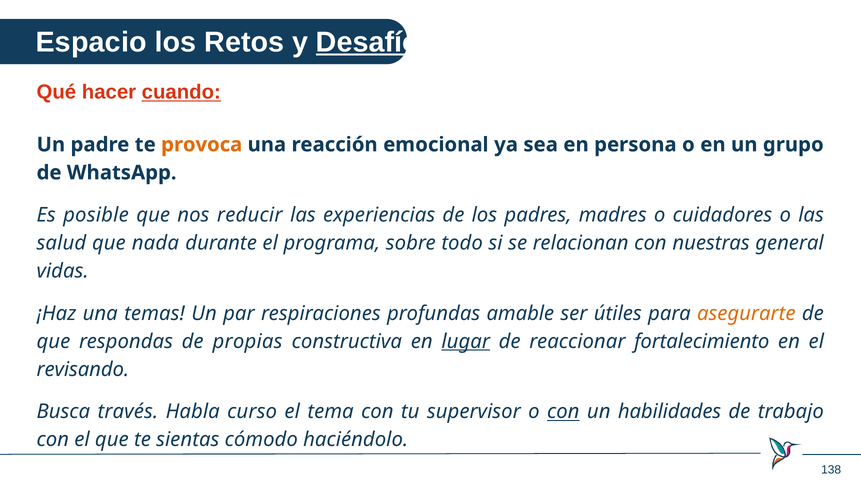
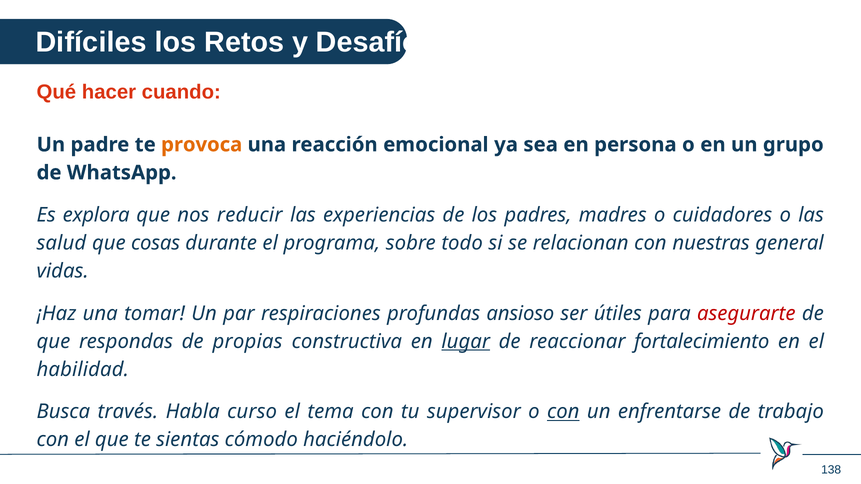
Espacio: Espacio -> Difíciles
Desafíos underline: present -> none
cuando underline: present -> none
posible: posible -> explora
nada: nada -> cosas
temas: temas -> tomar
amable: amable -> ansioso
asegurarte colour: orange -> red
revisando: revisando -> habilidad
habilidades: habilidades -> enfrentarse
